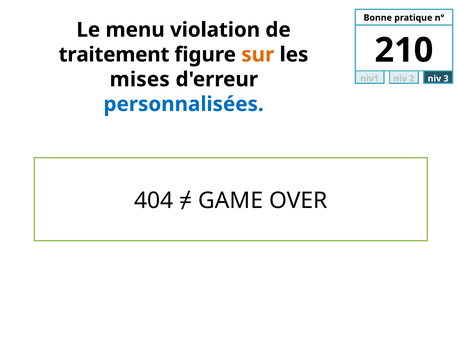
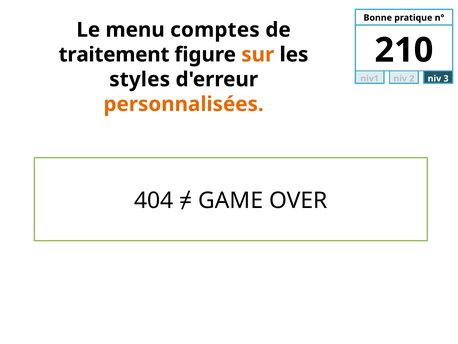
violation: violation -> comptes
mises: mises -> styles
personnalisées colour: blue -> orange
